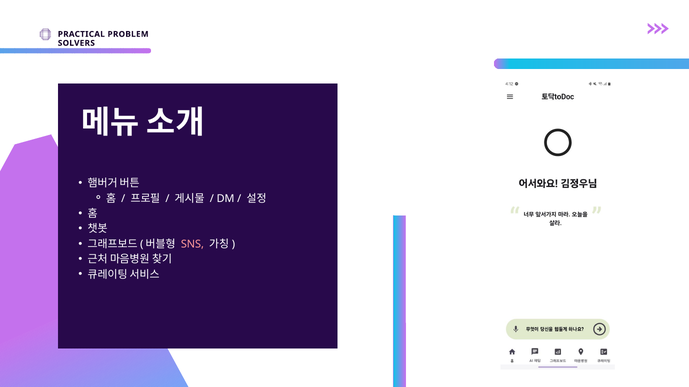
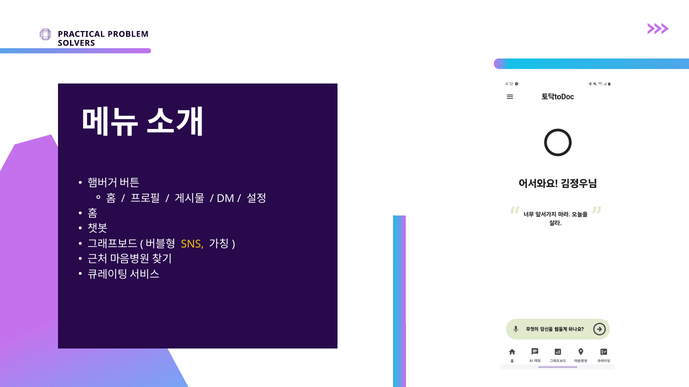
SNS colour: pink -> yellow
